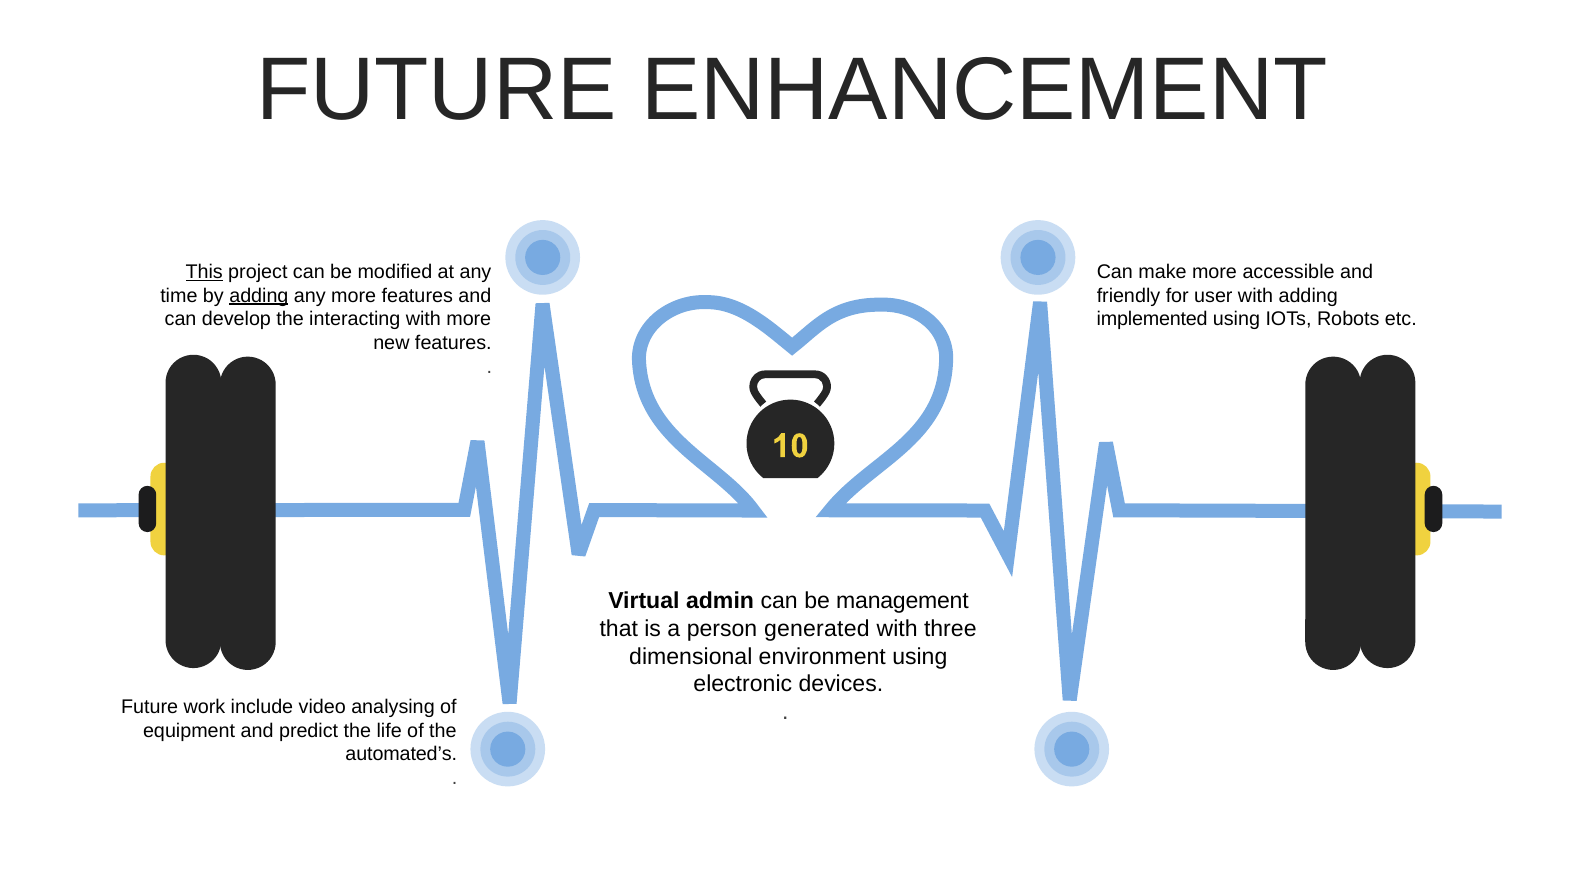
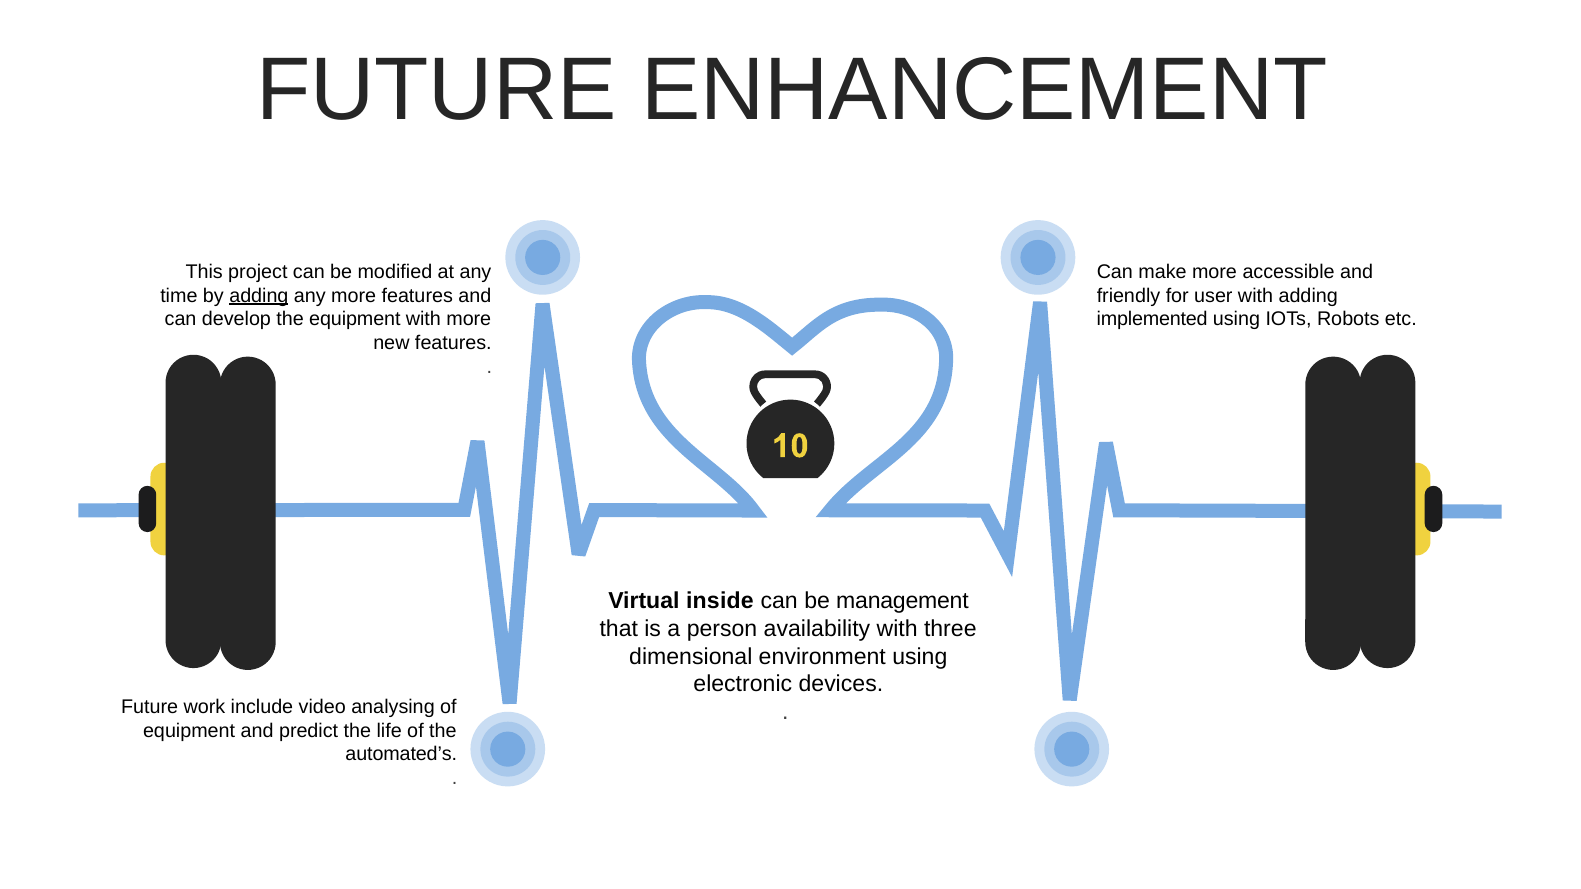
This underline: present -> none
the interacting: interacting -> equipment
admin: admin -> inside
generated: generated -> availability
